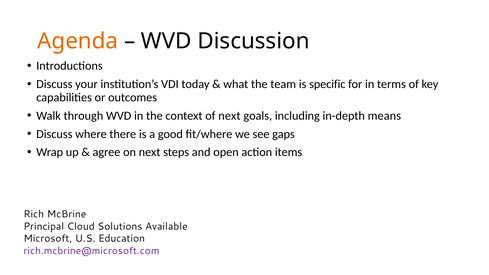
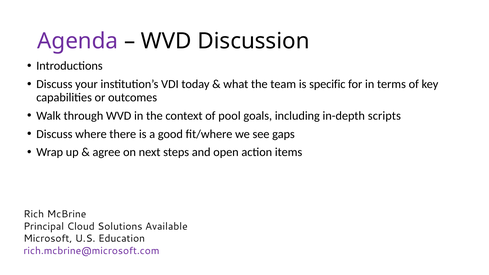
Agenda colour: orange -> purple
of next: next -> pool
means: means -> scripts
